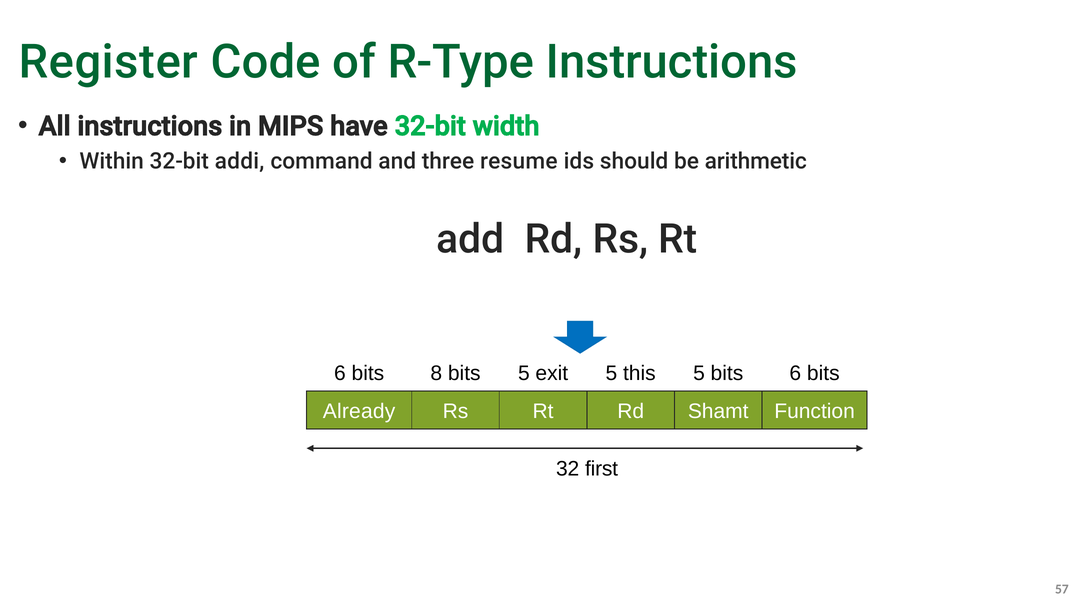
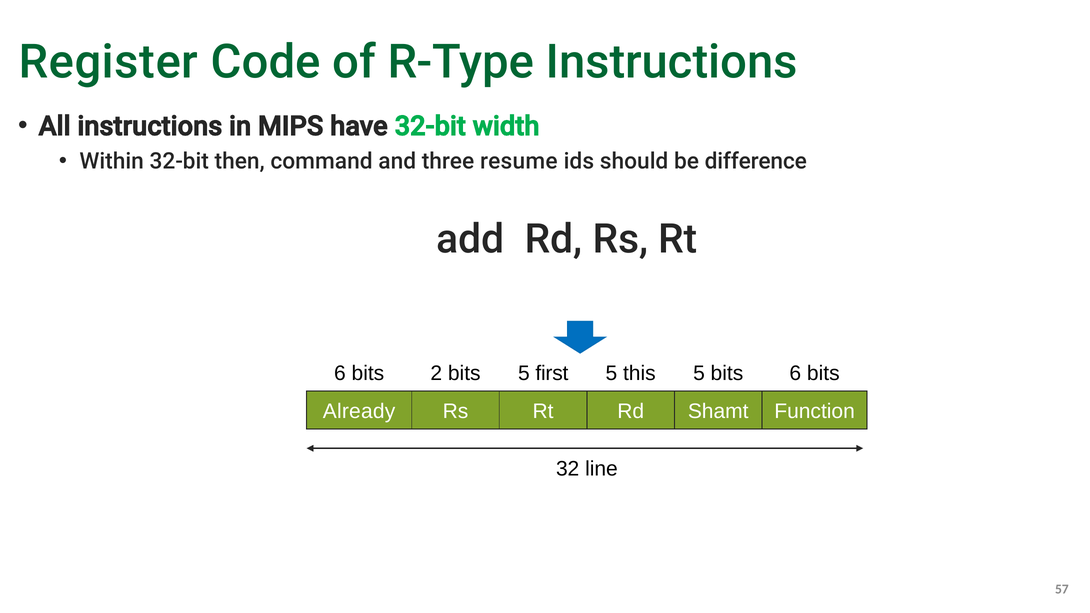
addi: addi -> then
arithmetic: arithmetic -> difference
8: 8 -> 2
exit: exit -> first
first: first -> line
